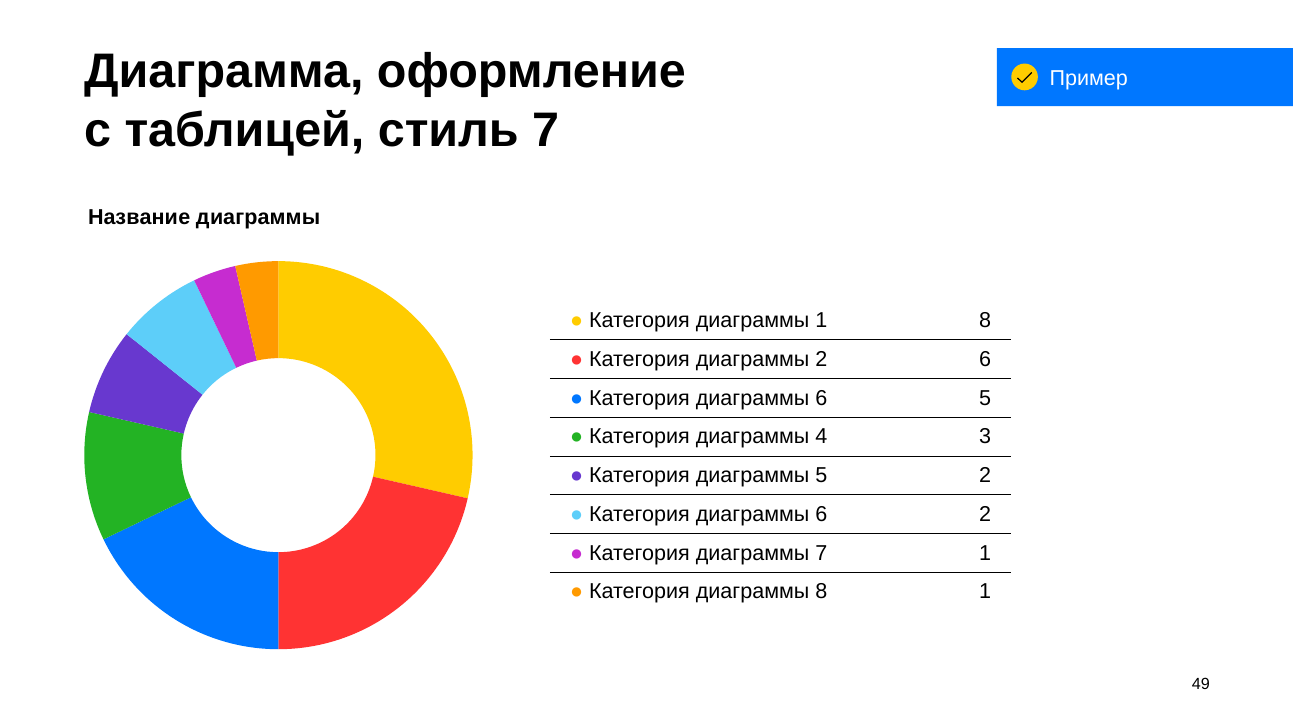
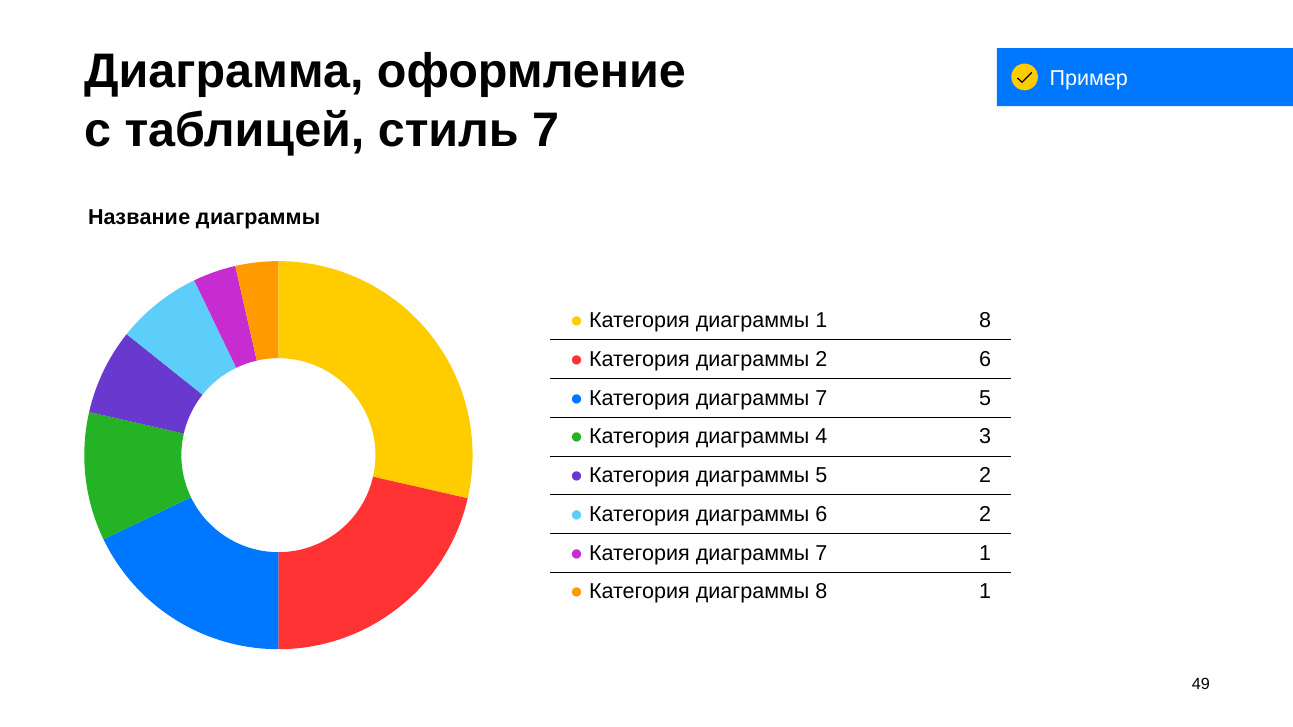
6 at (821, 398): 6 -> 7
